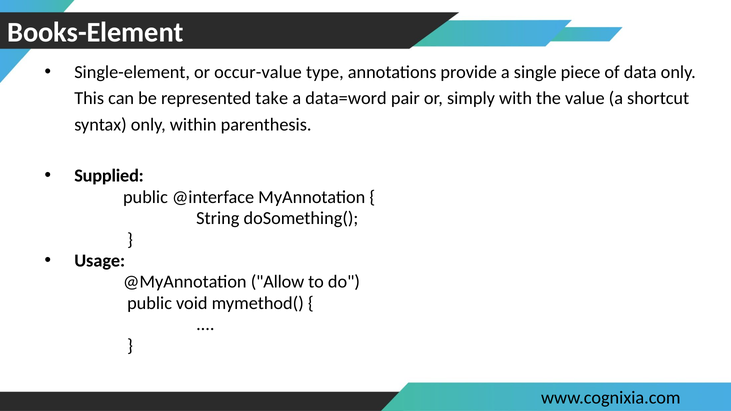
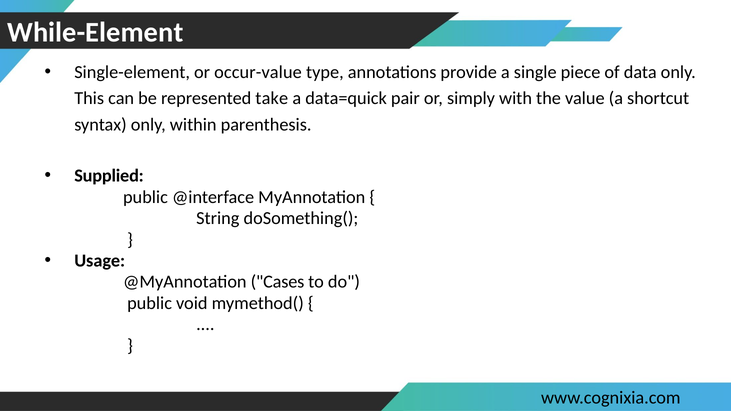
Books-Element: Books-Element -> While-Element
data=word: data=word -> data=quick
Allow: Allow -> Cases
